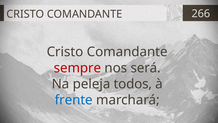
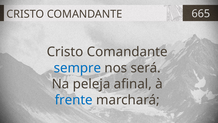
266: 266 -> 665
sempre colour: red -> blue
todos: todos -> afinal
